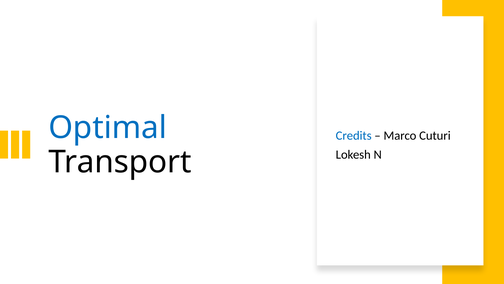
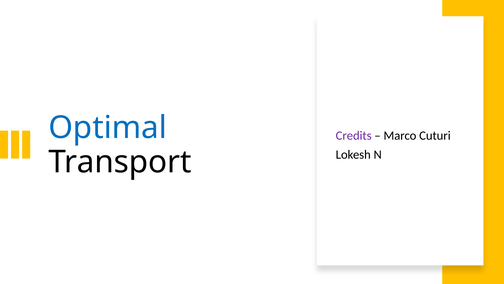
Credits colour: blue -> purple
